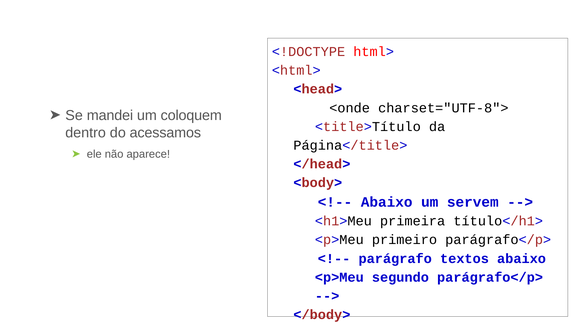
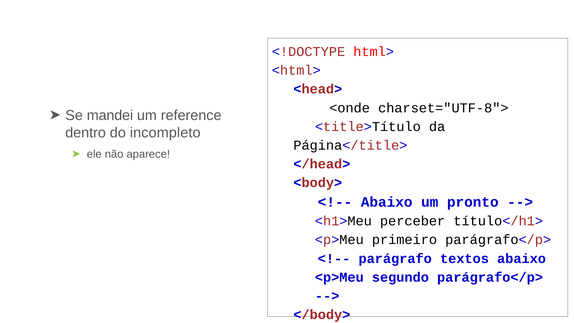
coloquem: coloquem -> reference
acessamos: acessamos -> incompleto
servem: servem -> pronto
primeira: primeira -> perceber
